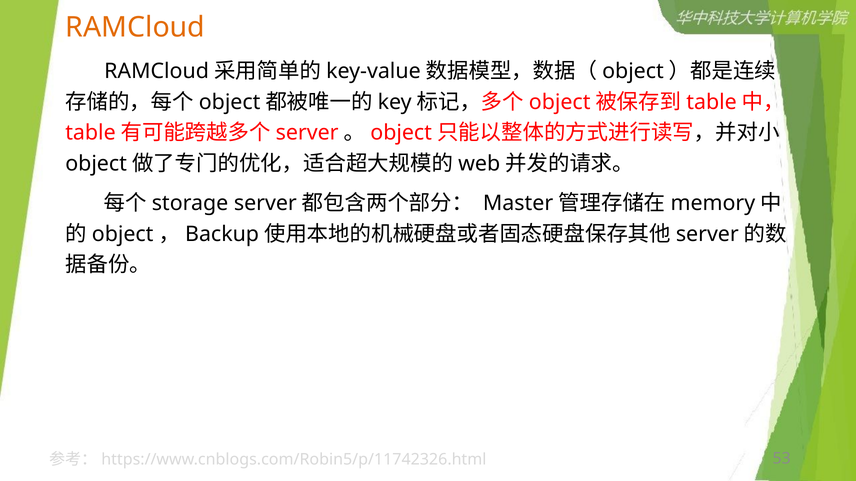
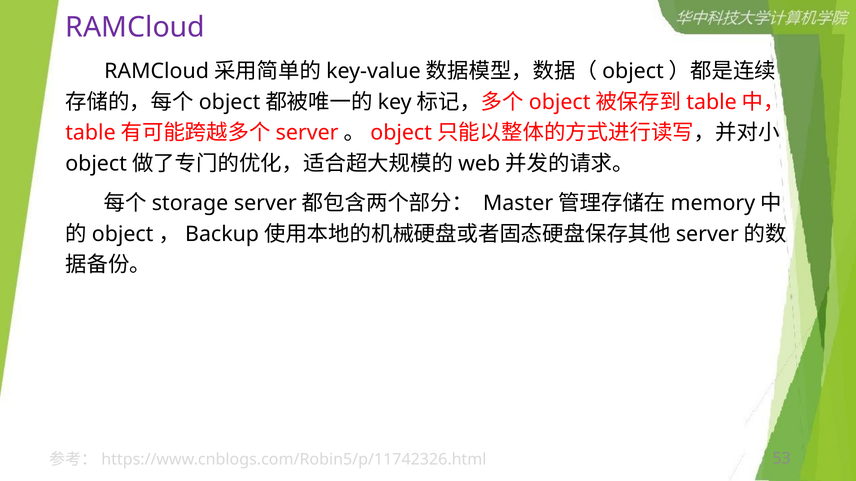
RAMCloud at (135, 27) colour: orange -> purple
